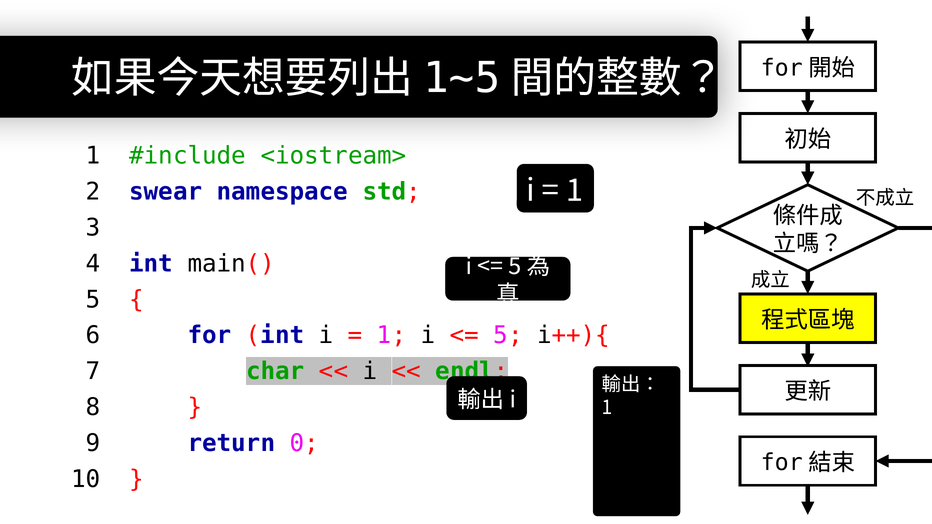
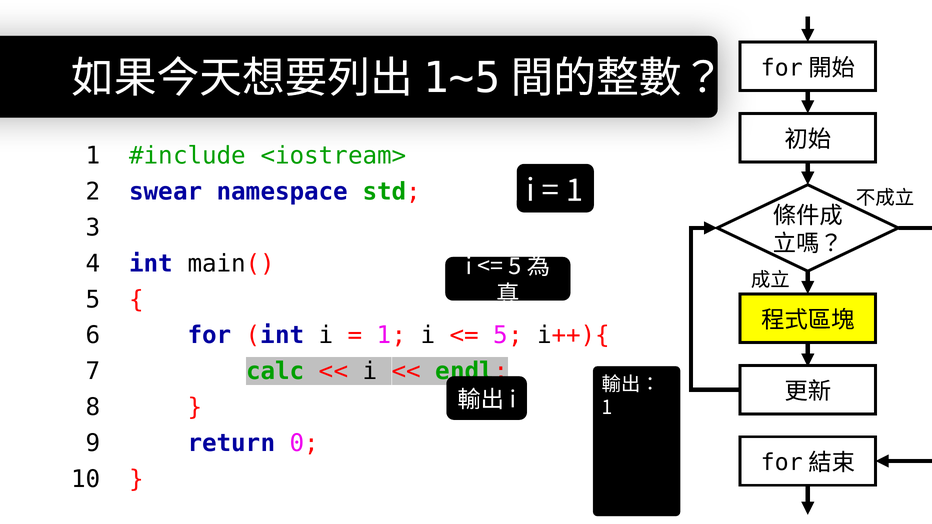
char: char -> calc
